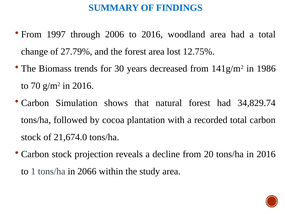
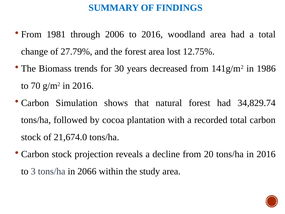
1997: 1997 -> 1981
1: 1 -> 3
